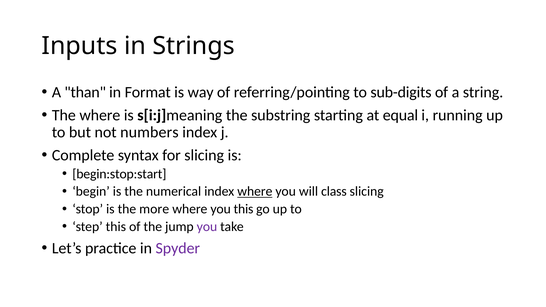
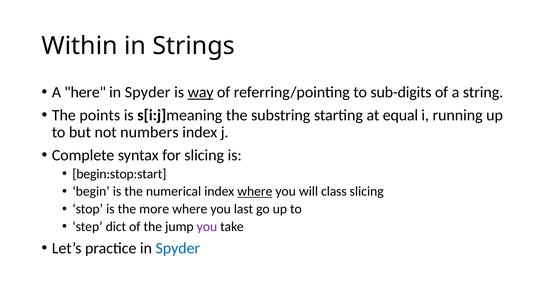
Inputs: Inputs -> Within
than: than -> here
Format at (148, 92): Format -> Spyder
way underline: none -> present
The where: where -> points
you this: this -> last
step this: this -> dict
Spyder at (178, 248) colour: purple -> blue
